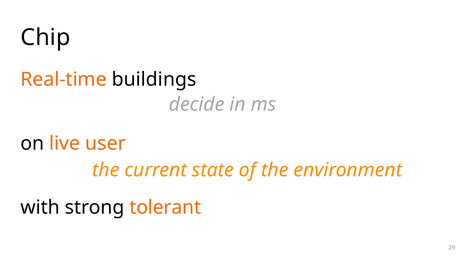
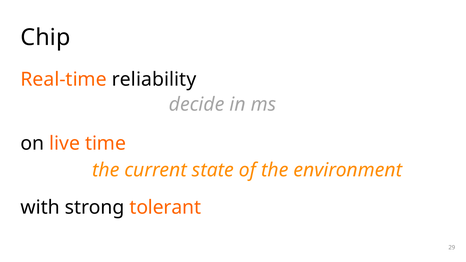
buildings: buildings -> reliability
user: user -> time
